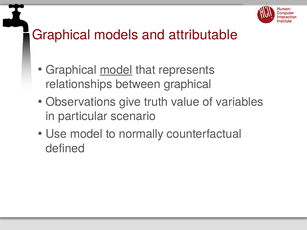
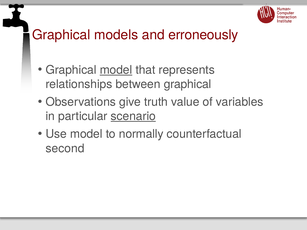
attributable: attributable -> erroneously
scenario underline: none -> present
defined: defined -> second
